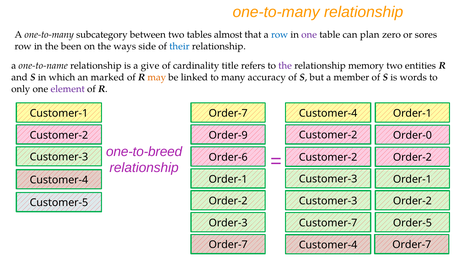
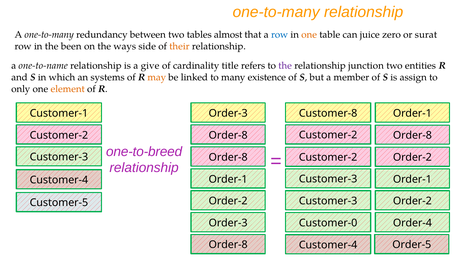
subcategory: subcategory -> redundancy
one at (309, 35) colour: purple -> orange
plan: plan -> juice
sores: sores -> surat
their colour: blue -> orange
memory: memory -> junction
marked: marked -> systems
accuracy: accuracy -> existence
words: words -> assign
element colour: purple -> orange
Order-7 at (228, 114): Order-7 -> Order-3
Customer-4 at (328, 114): Customer-4 -> Customer-8
Order-0 at (412, 136): Order-0 -> Order-8
Order-9 at (228, 135): Order-9 -> Order-8
Order-6 at (228, 158): Order-6 -> Order-8
Customer-7: Customer-7 -> Customer-0
Order-5: Order-5 -> Order-4
Order-7 at (228, 245): Order-7 -> Order-8
Customer-4 Order-7: Order-7 -> Order-5
